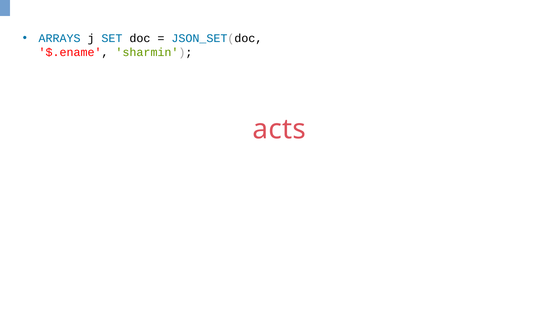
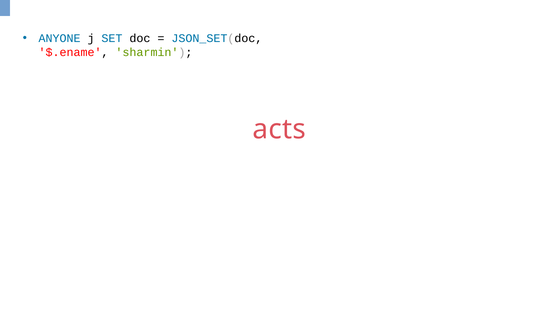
ARRAYS: ARRAYS -> ANYONE
